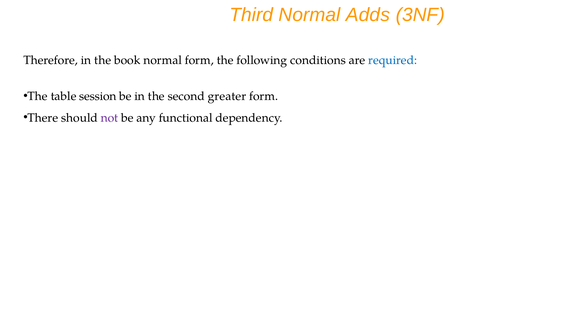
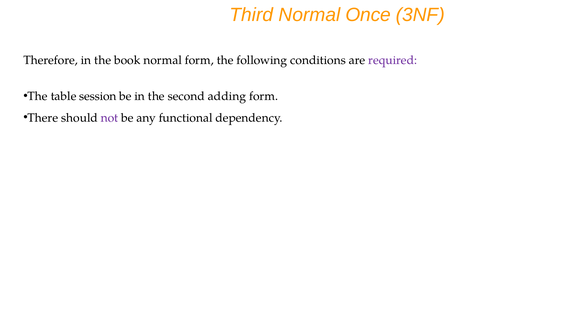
Adds: Adds -> Once
required colour: blue -> purple
greater: greater -> adding
